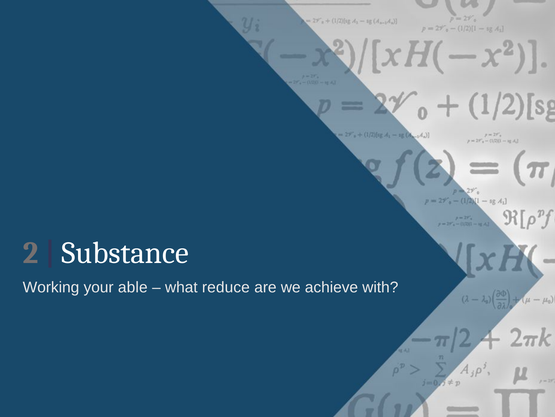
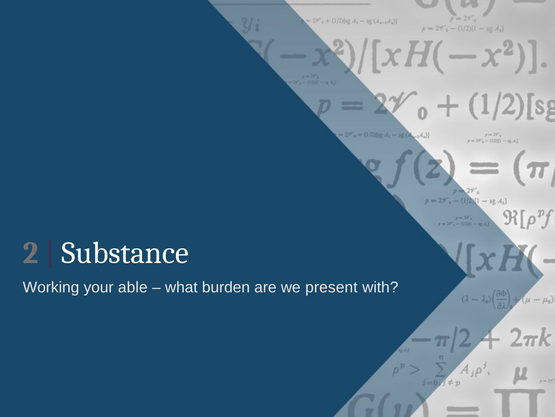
reduce: reduce -> burden
achieve: achieve -> present
